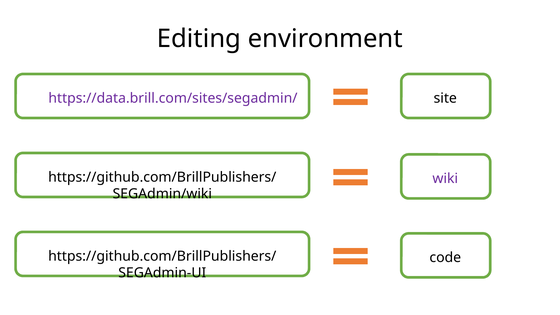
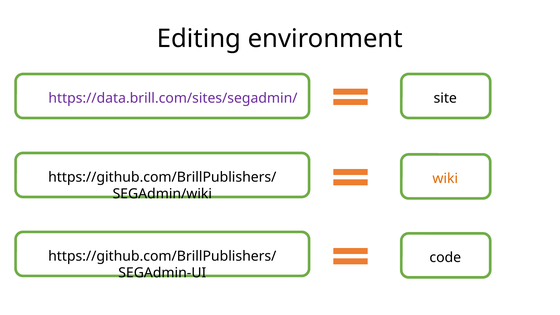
wiki colour: purple -> orange
